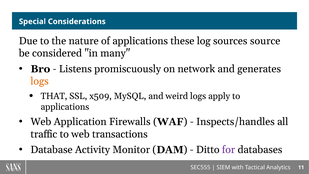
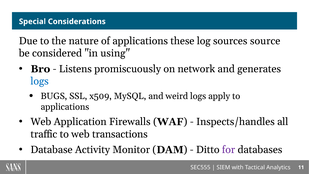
many: many -> using
logs at (40, 81) colour: orange -> blue
THAT: THAT -> BUGS
